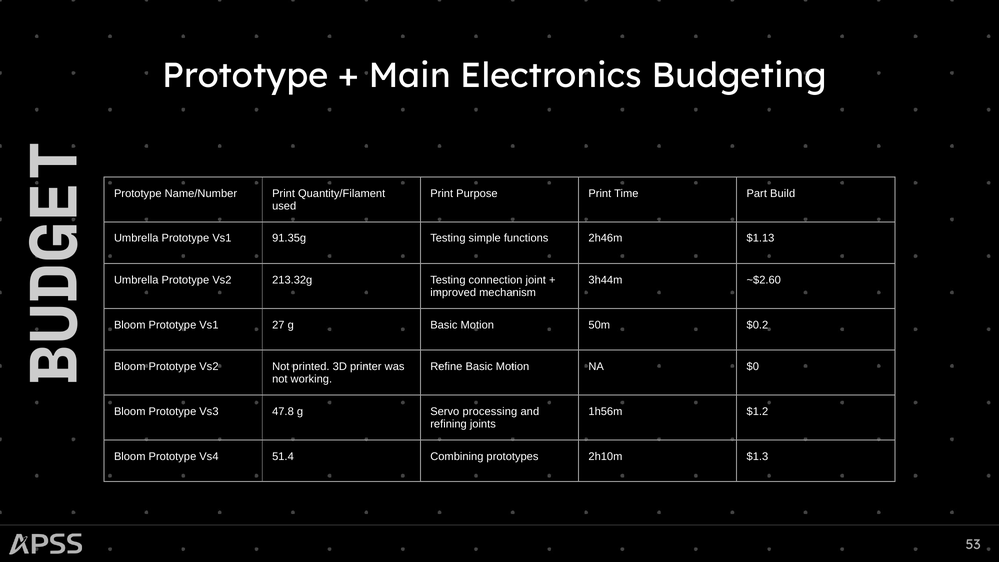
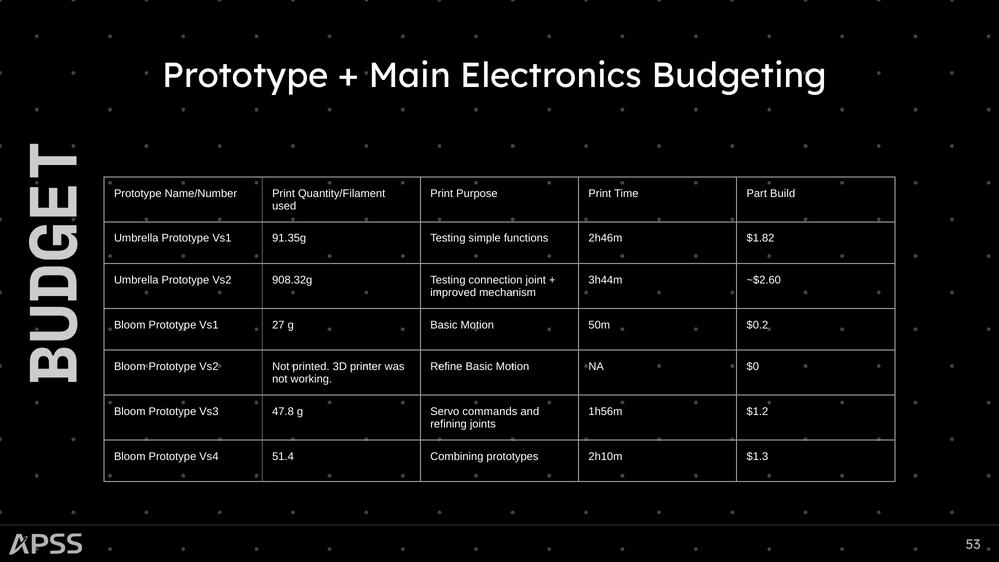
$1.13: $1.13 -> $1.82
213.32g: 213.32g -> 908.32g
processing: processing -> commands
